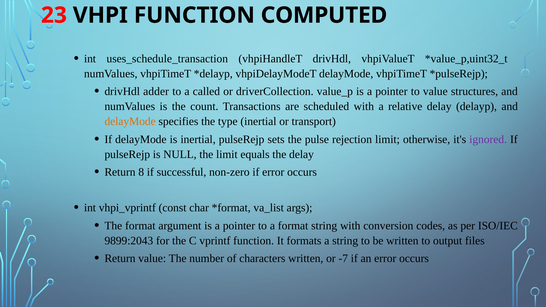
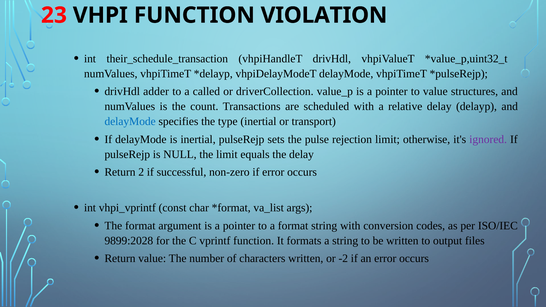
COMPUTED: COMPUTED -> VIOLATION
uses_schedule_transaction: uses_schedule_transaction -> their_schedule_transaction
delayMode at (130, 122) colour: orange -> blue
8: 8 -> 2
9899:2043: 9899:2043 -> 9899:2028
-7: -7 -> -2
